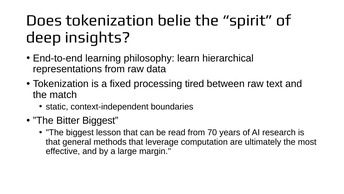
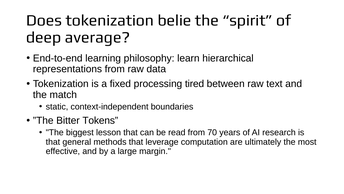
insights: insights -> average
Bitter Biggest: Biggest -> Tokens
